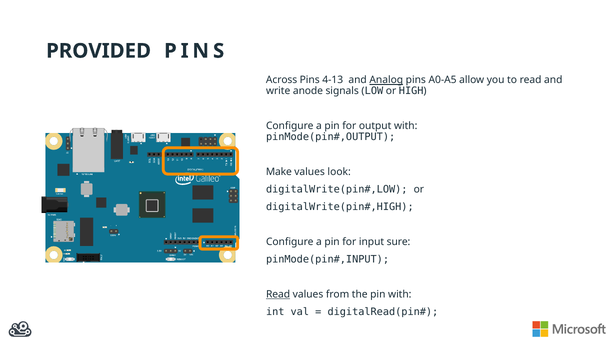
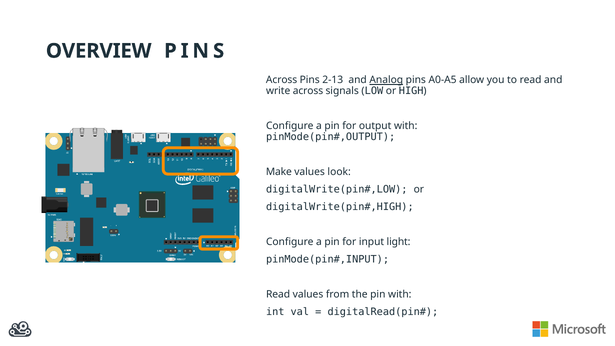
PROVIDED: PROVIDED -> OVERVIEW
4-13: 4-13 -> 2-13
write anode: anode -> across
sure: sure -> light
Read at (278, 294) underline: present -> none
